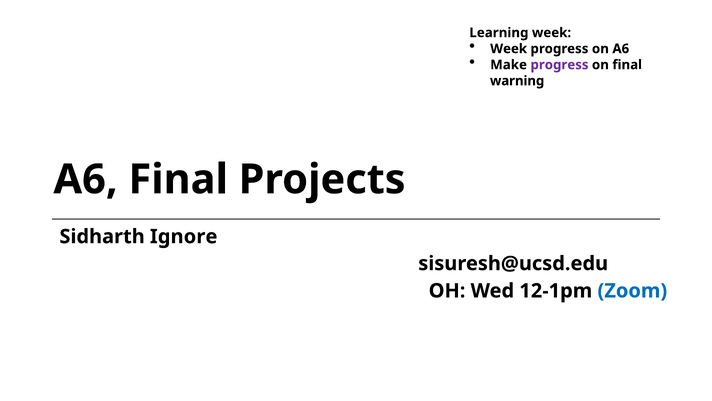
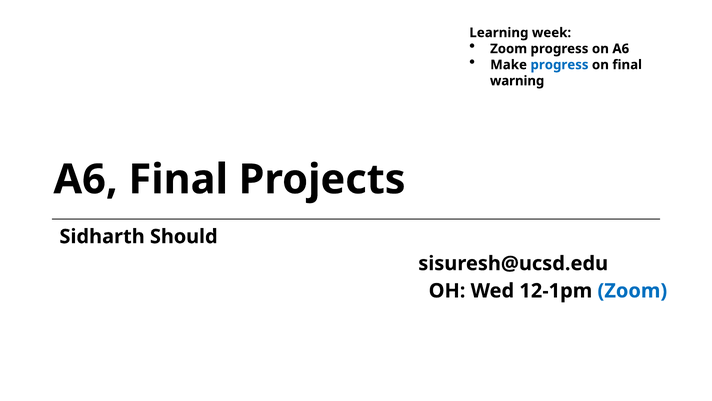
Week at (509, 49): Week -> Zoom
progress at (559, 65) colour: purple -> blue
Ignore: Ignore -> Should
